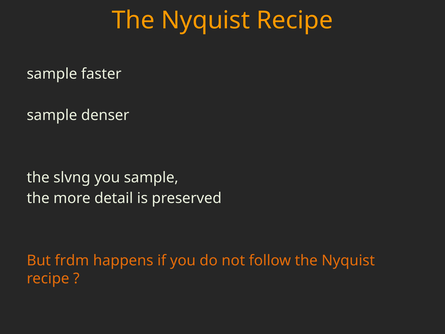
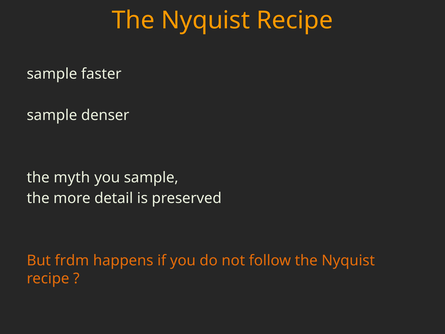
slvng: slvng -> myth
